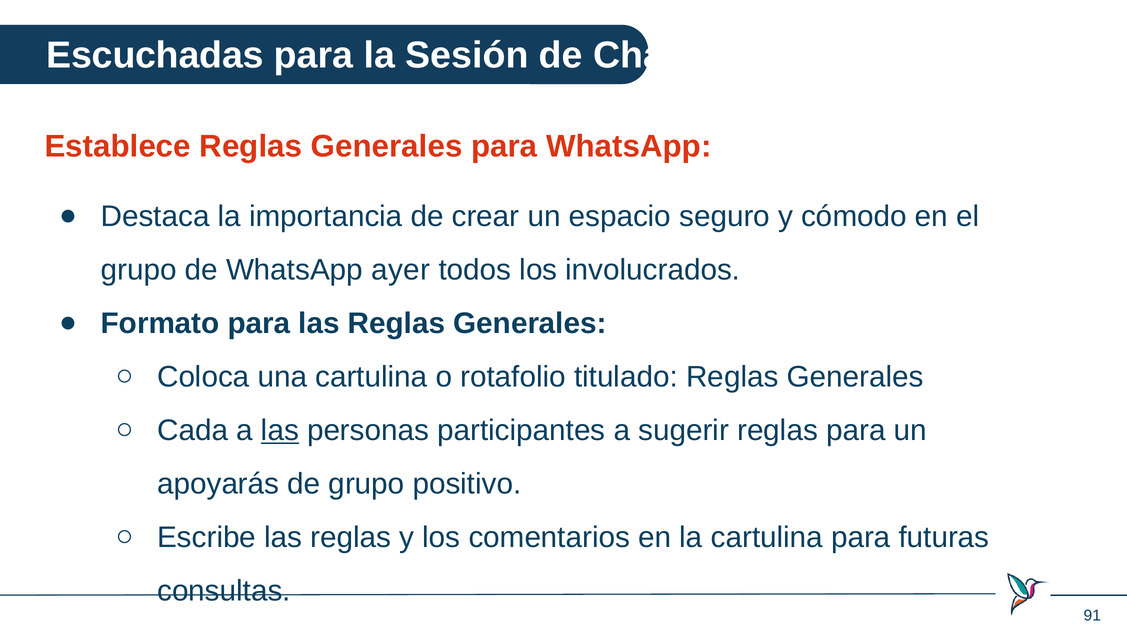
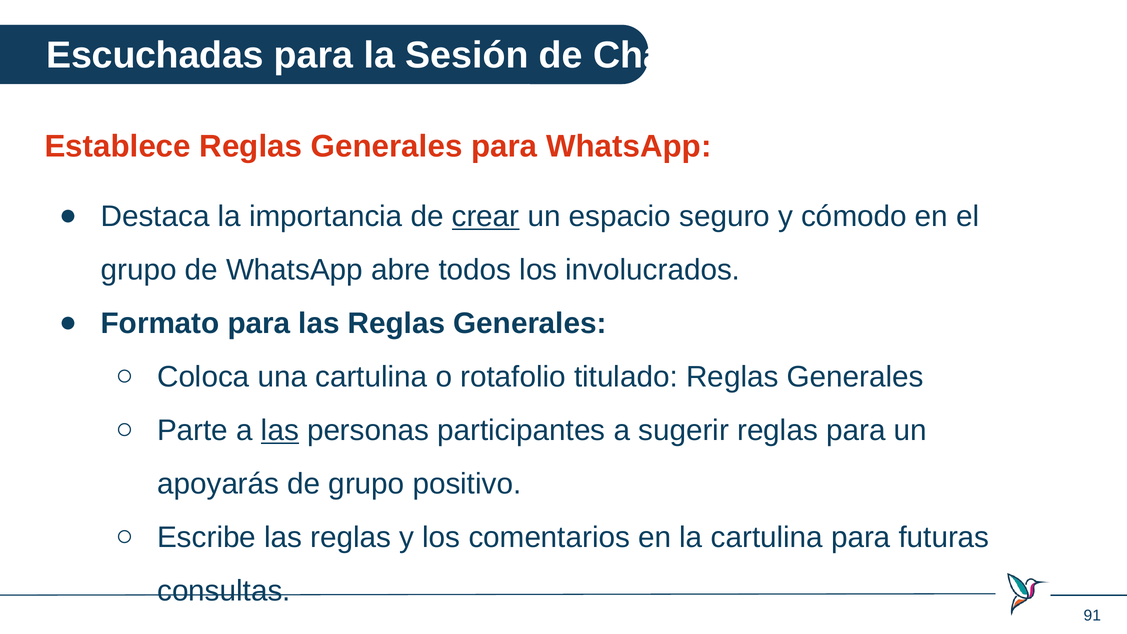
crear underline: none -> present
ayer: ayer -> abre
Cada: Cada -> Parte
